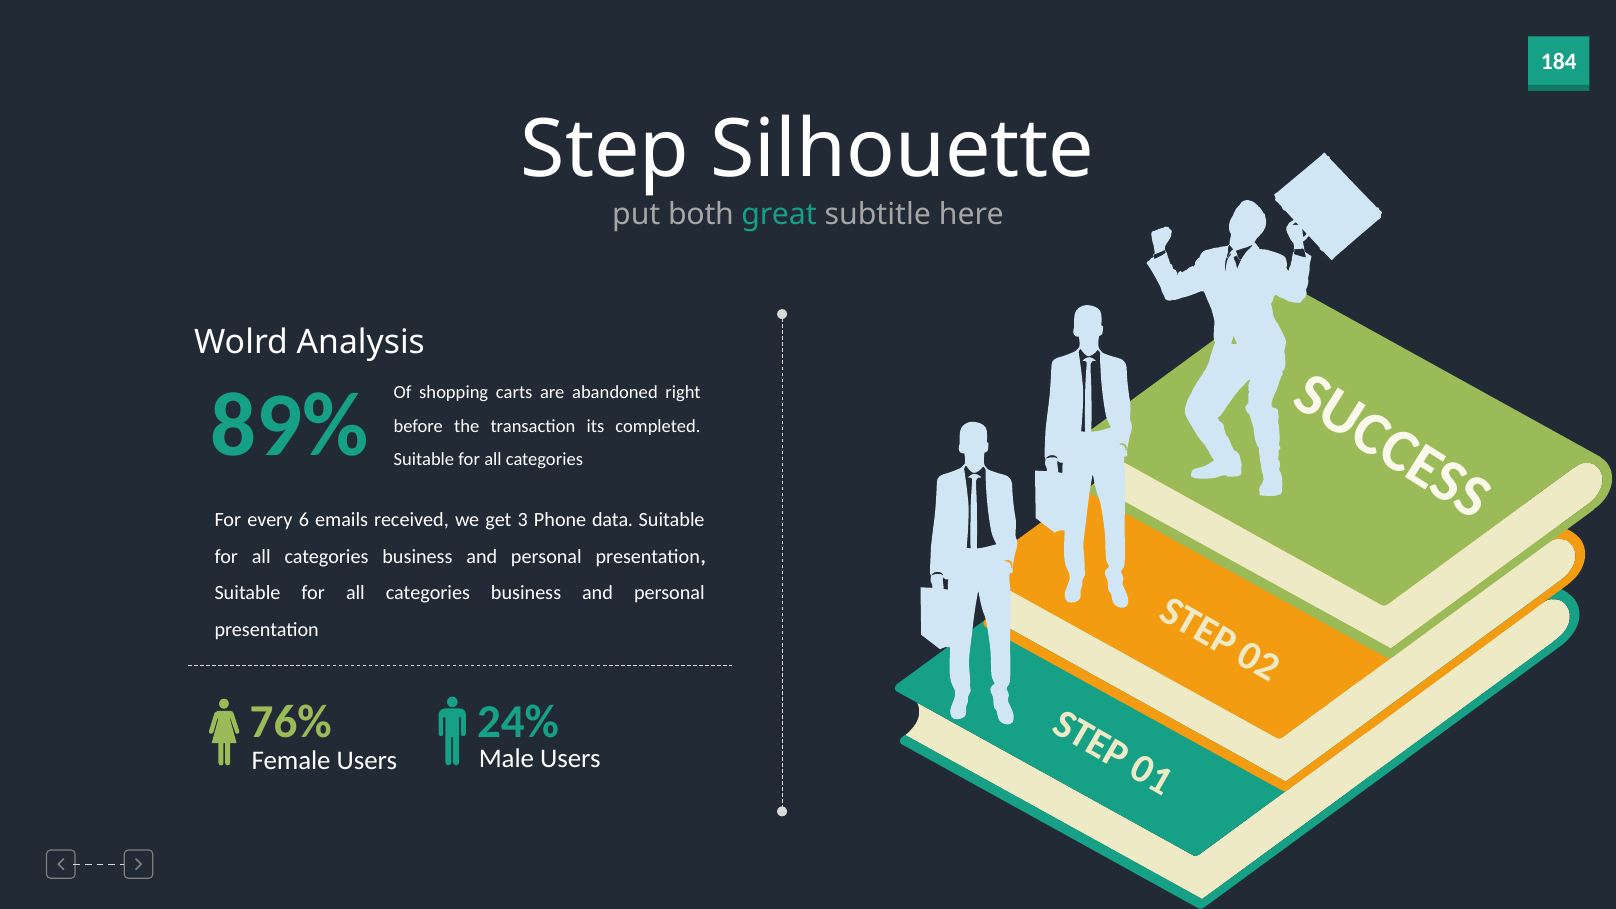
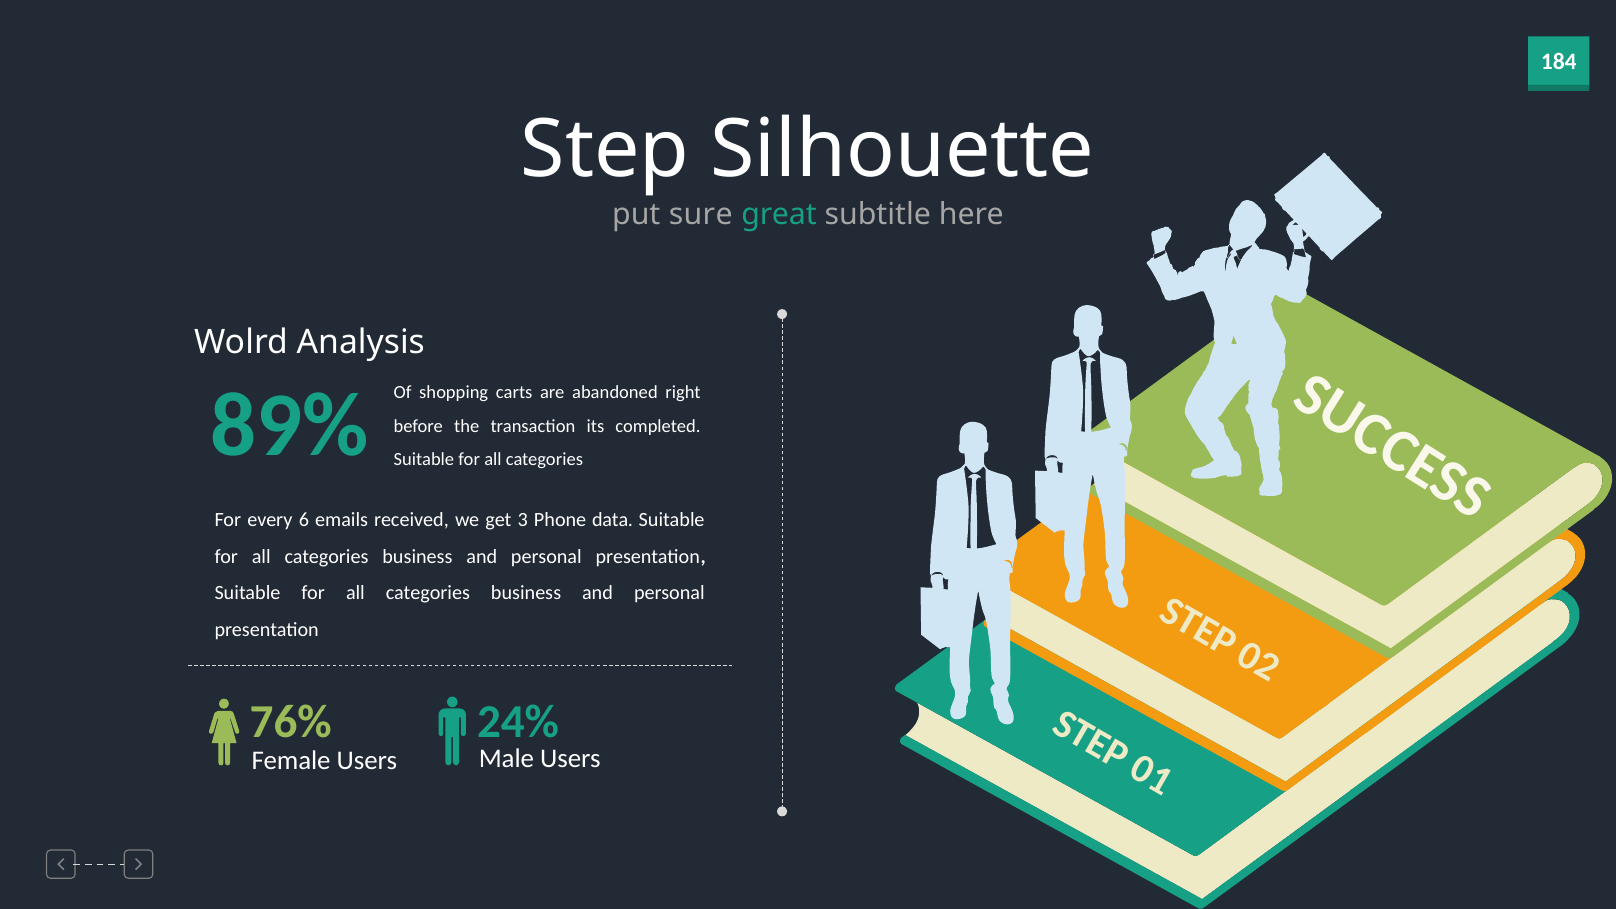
both: both -> sure
